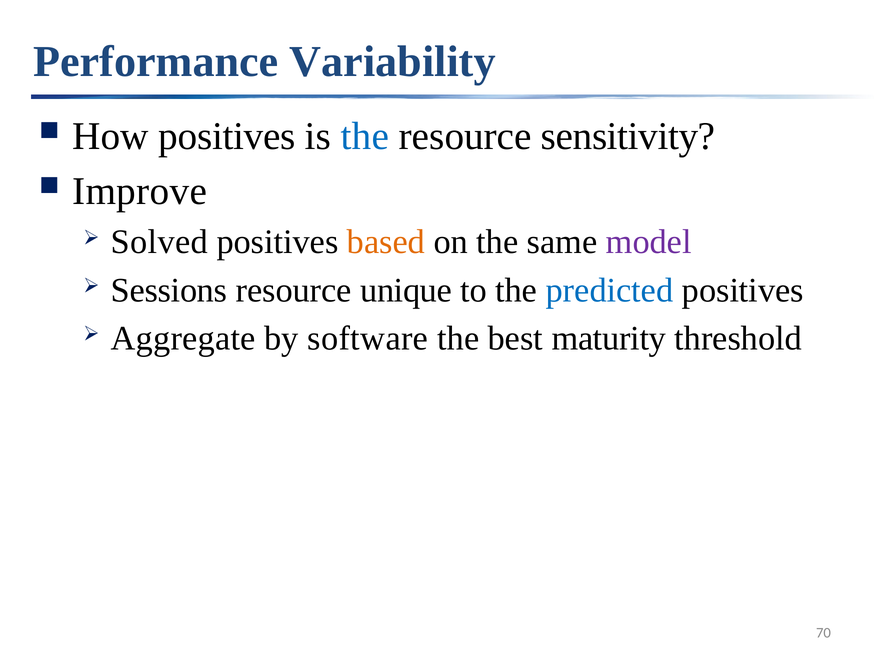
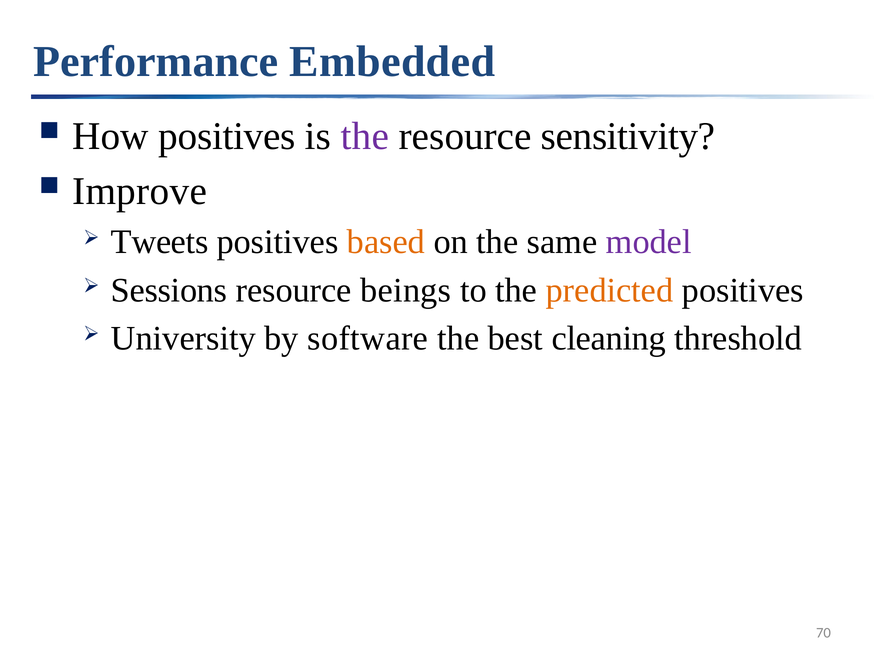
Variability: Variability -> Embedded
the at (365, 136) colour: blue -> purple
Solved: Solved -> Tweets
unique: unique -> beings
predicted colour: blue -> orange
Aggregate: Aggregate -> University
maturity: maturity -> cleaning
